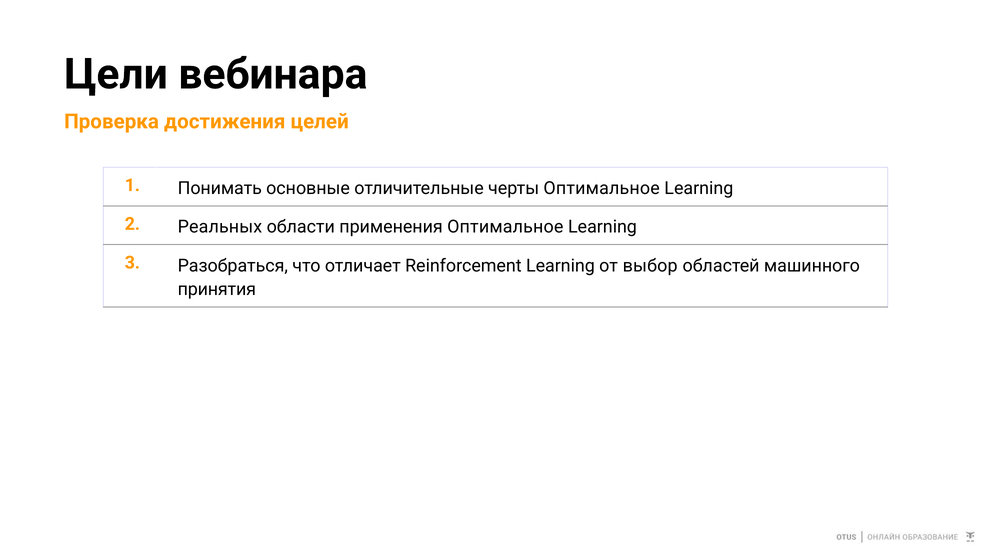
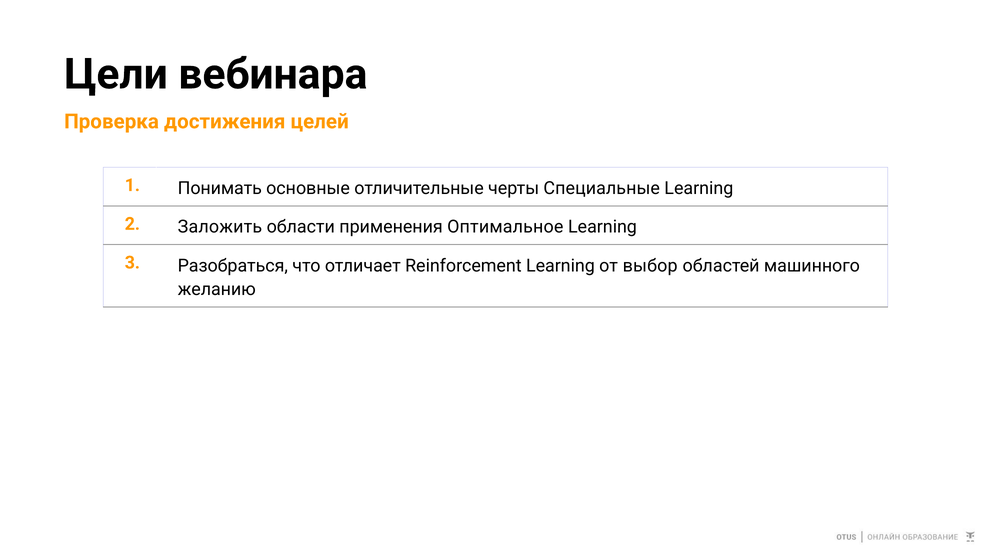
черты Оптимальное: Оптимальное -> Специальные
Реальных: Реальных -> Заложить
принятия: принятия -> желанию
